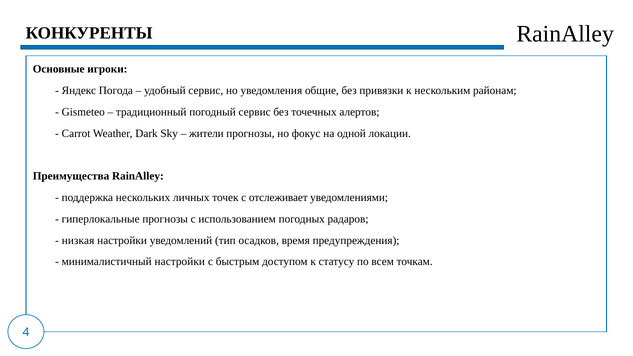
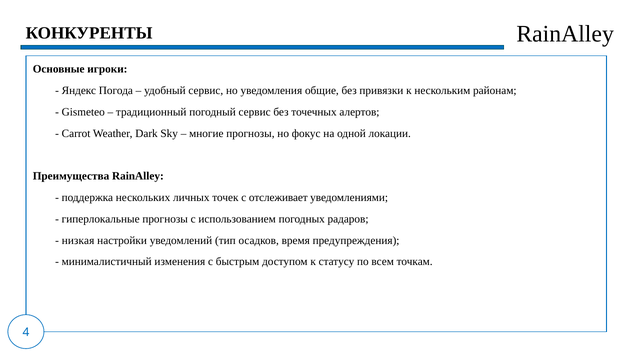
жители: жители -> многие
минималистичный настройки: настройки -> изменения
